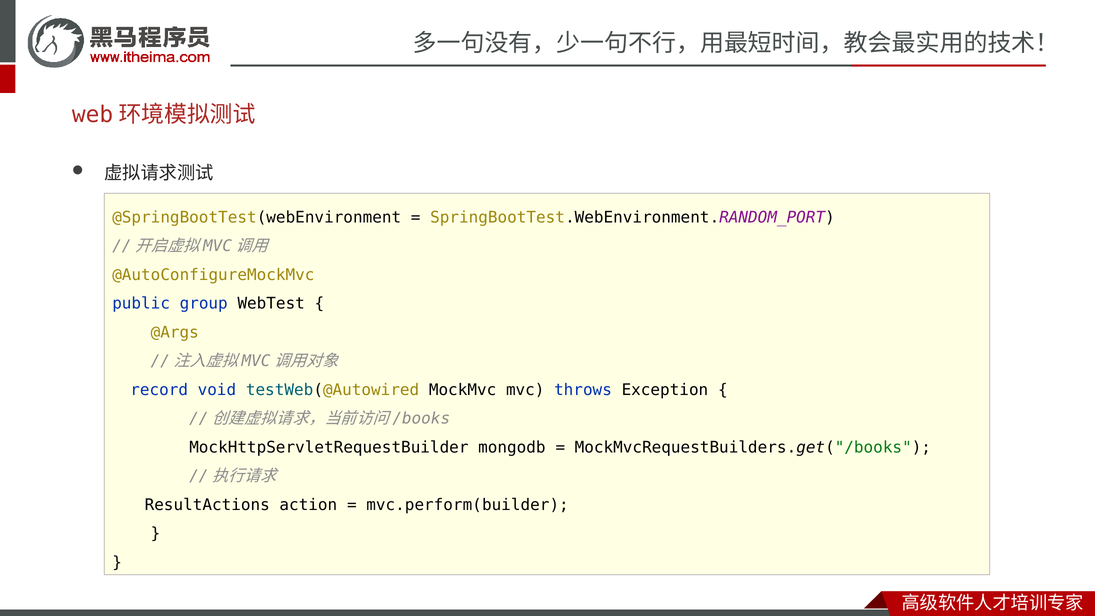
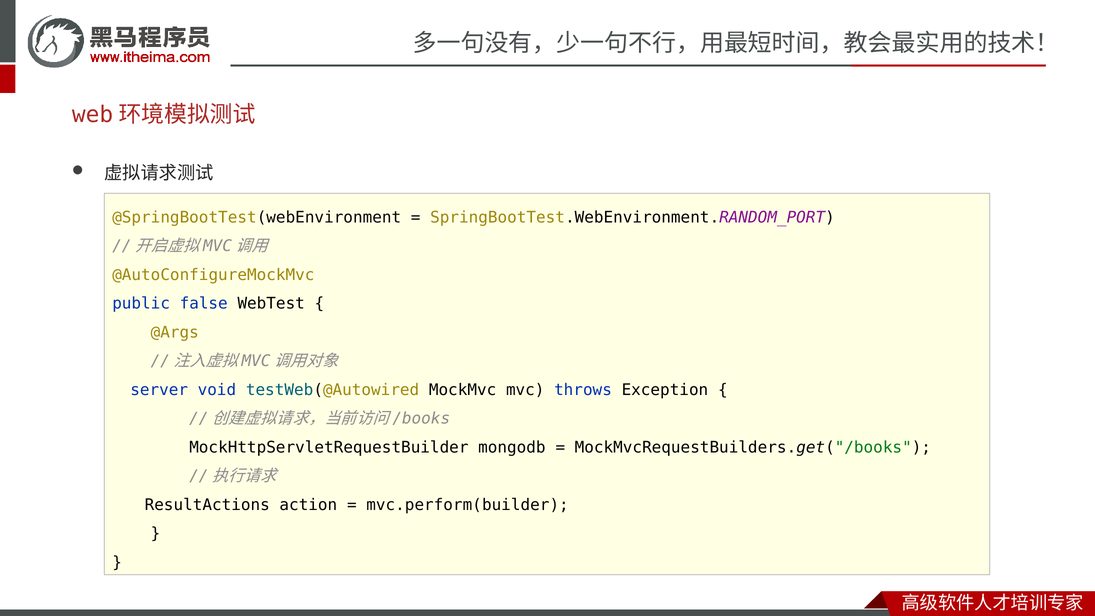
group: group -> false
record: record -> server
